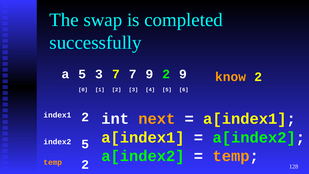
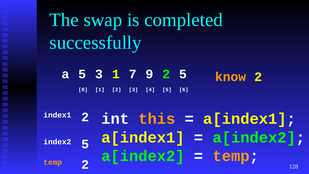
3 7: 7 -> 1
2 9: 9 -> 5
next: next -> this
